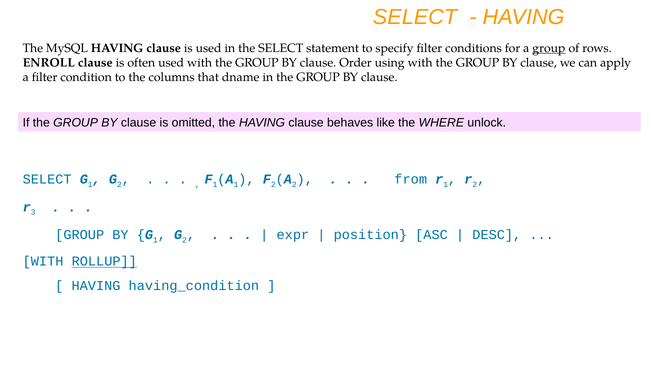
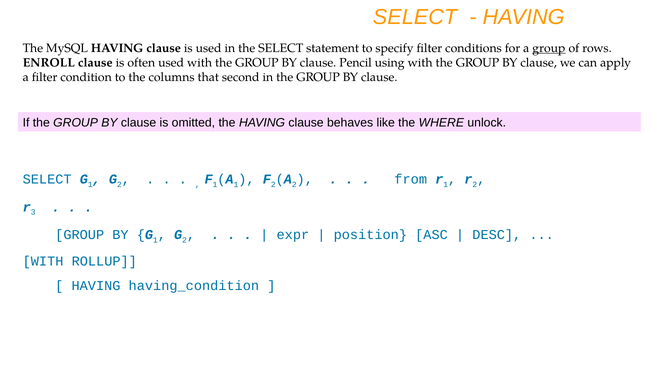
Order: Order -> Pencil
dname: dname -> second
ROLLUP underline: present -> none
